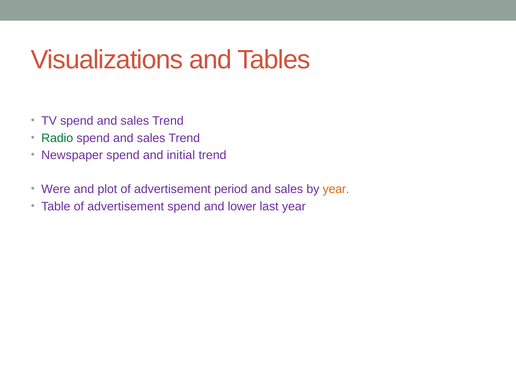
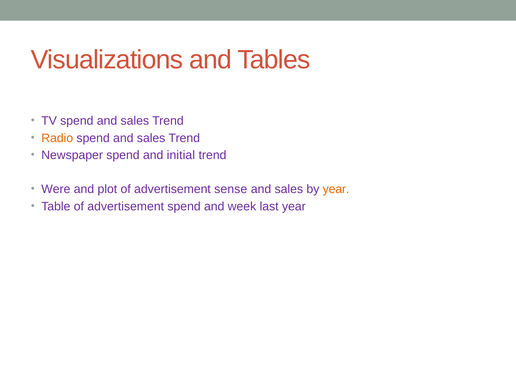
Radio colour: green -> orange
period: period -> sense
lower: lower -> week
